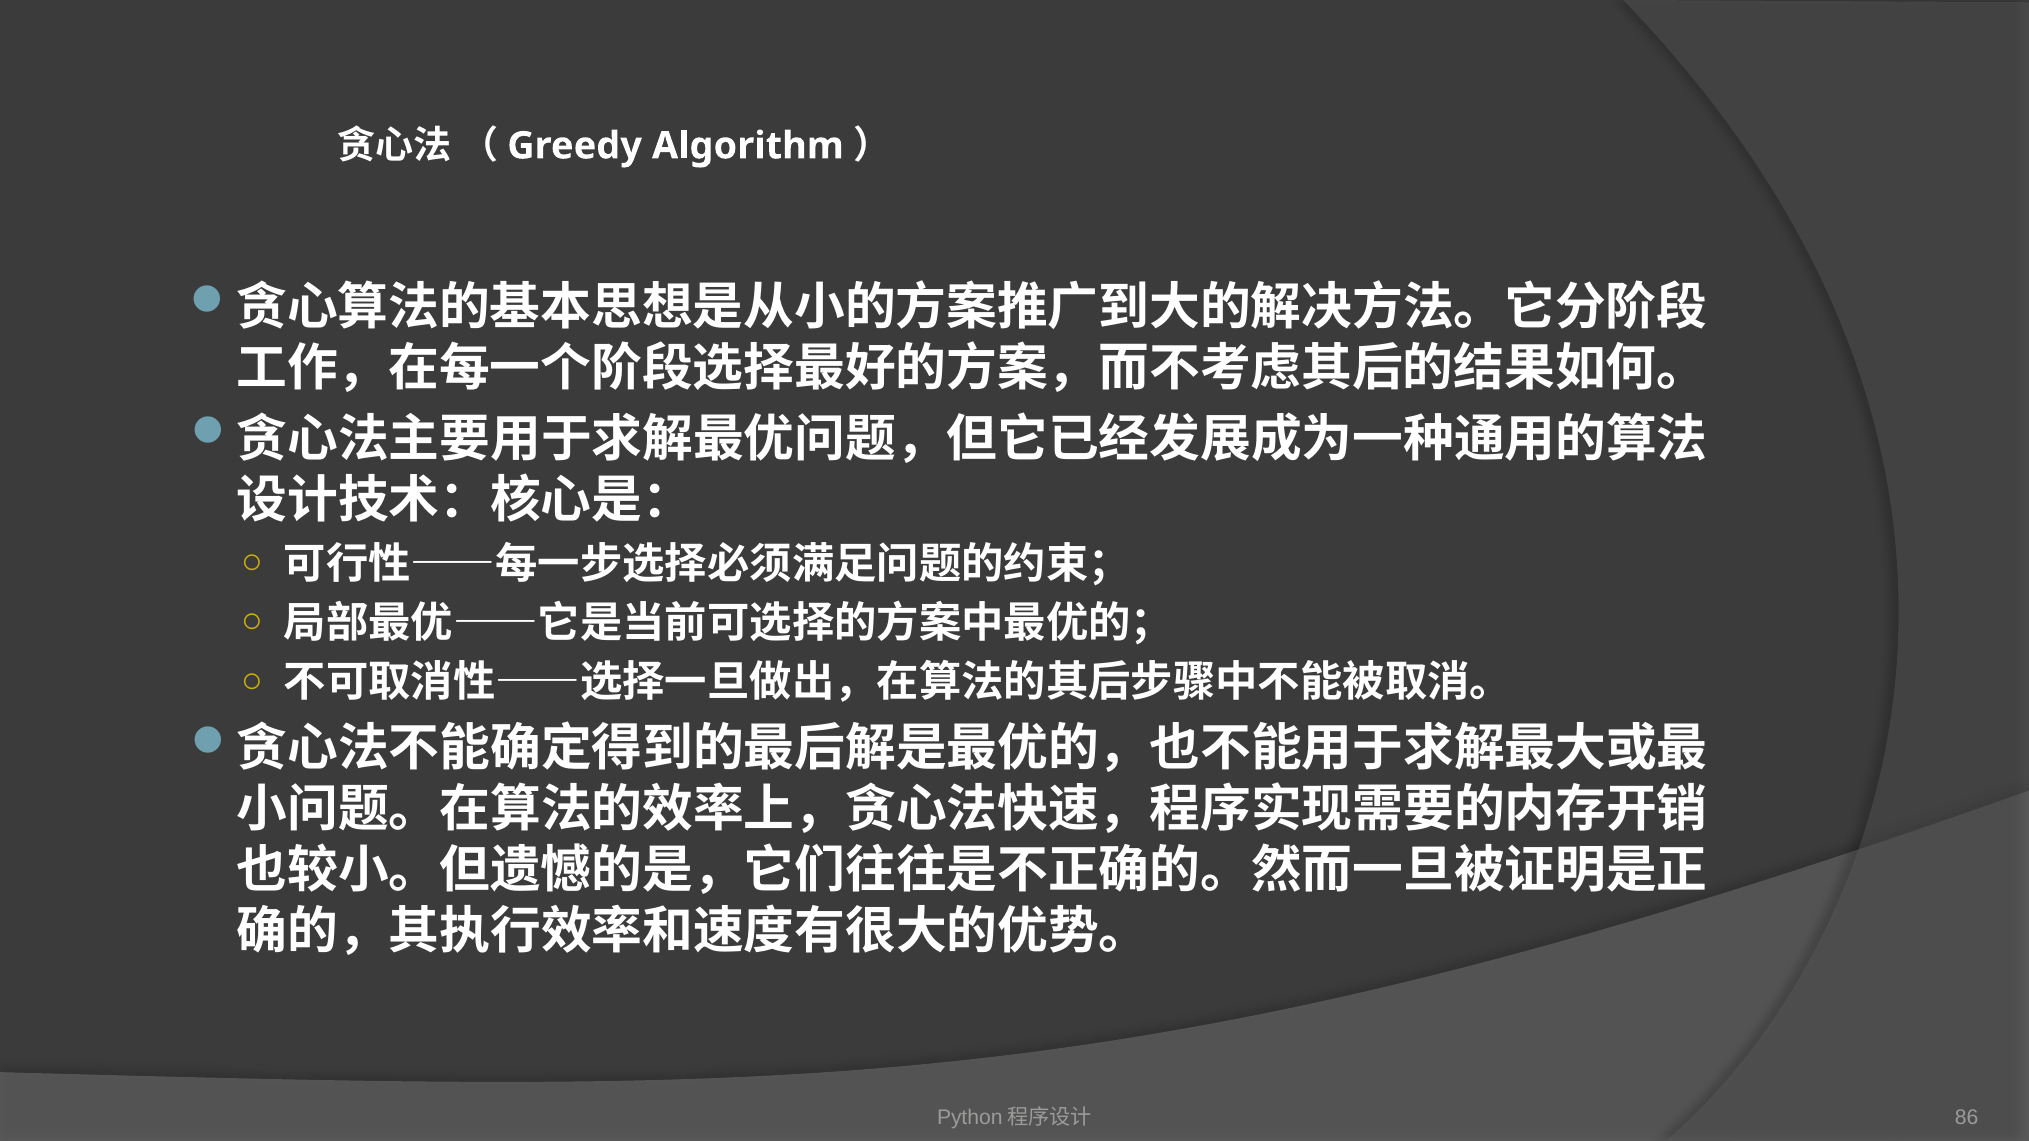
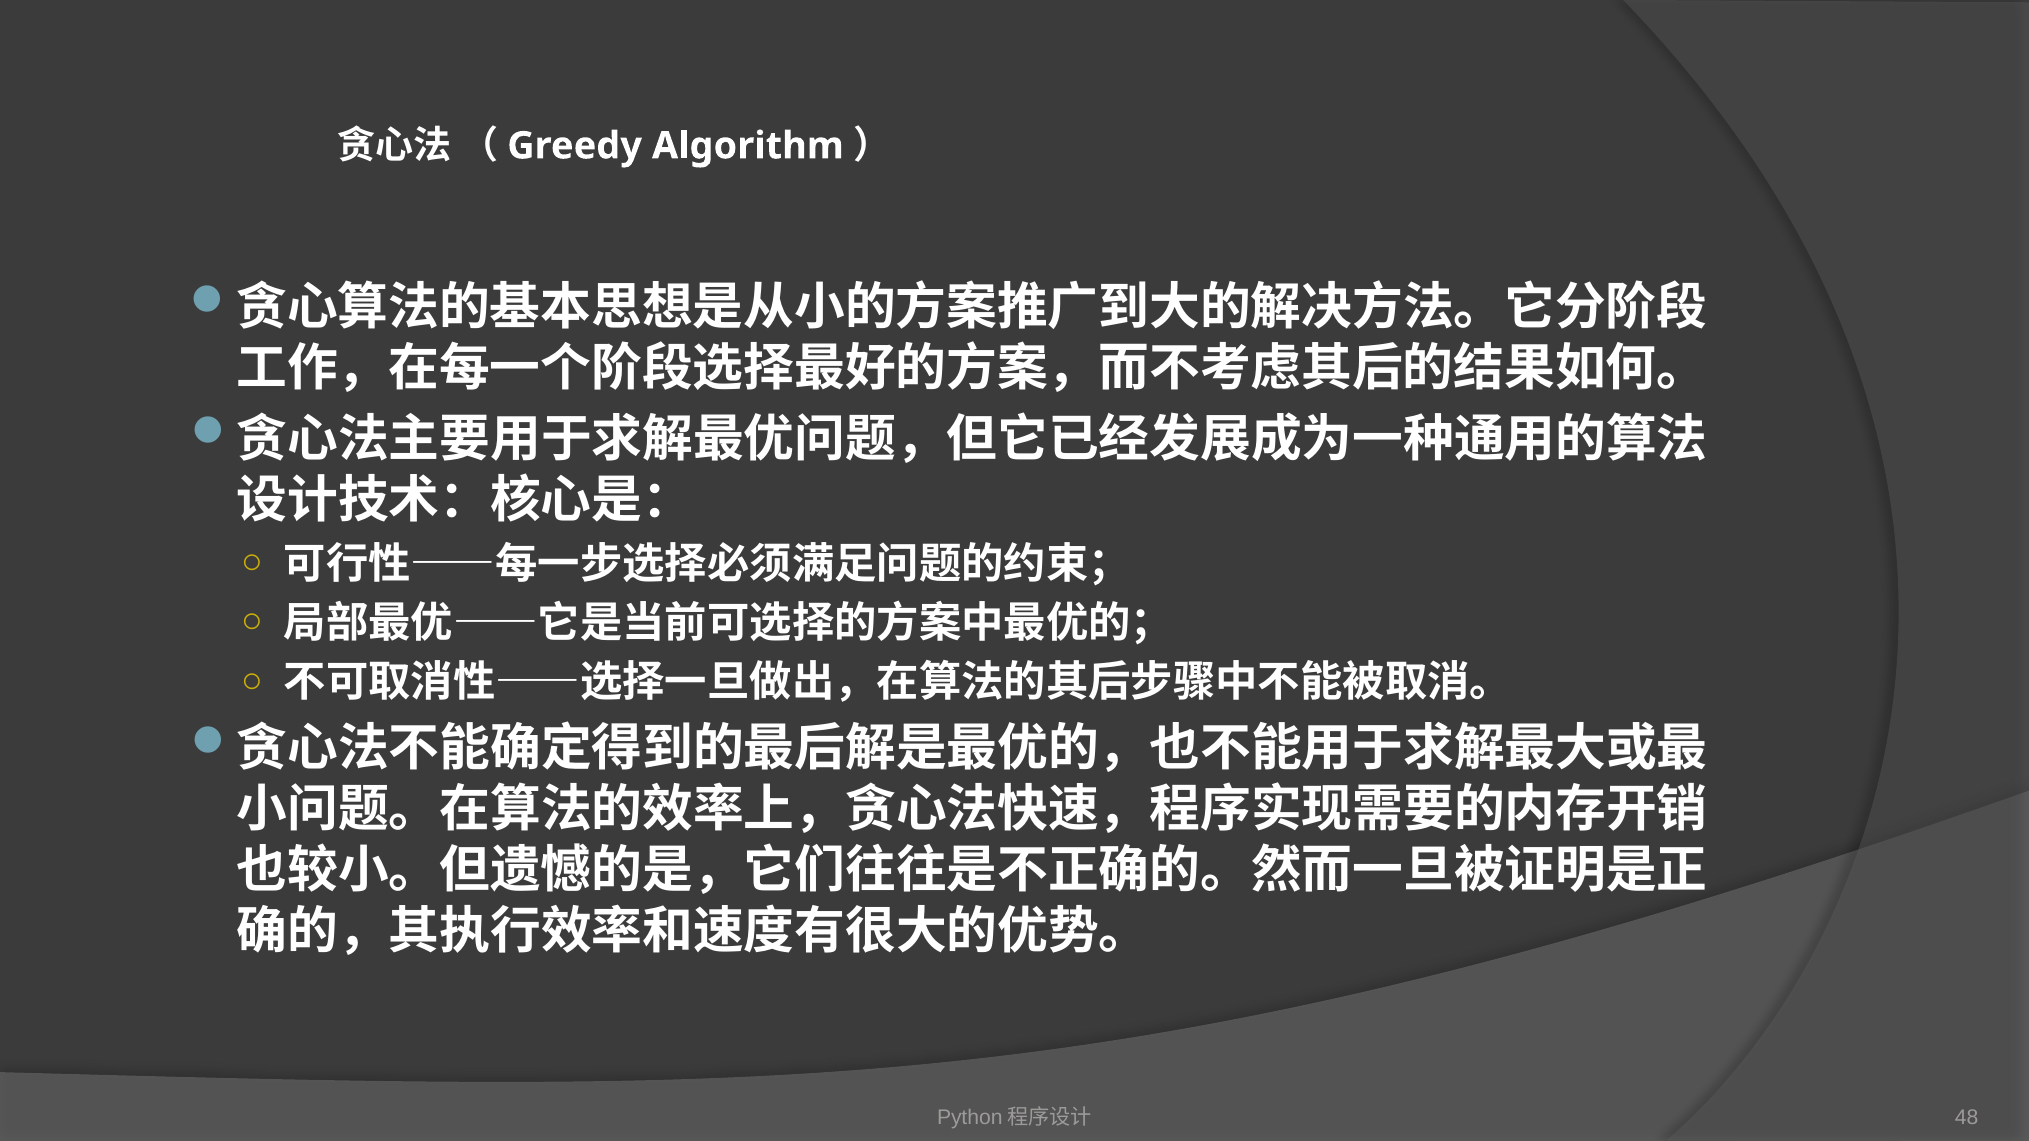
86: 86 -> 48
